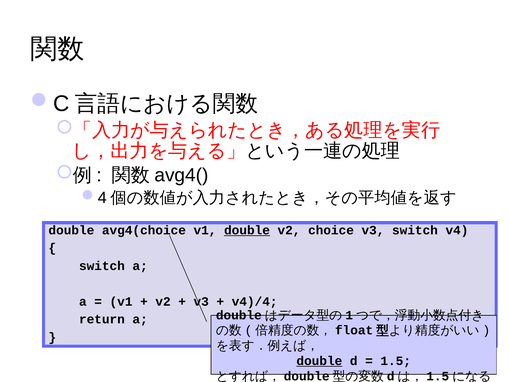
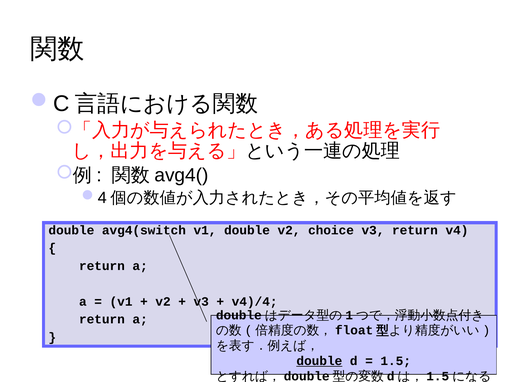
avg4(choice: avg4(choice -> avg4(switch
double at (247, 230) underline: present -> none
v3 switch: switch -> return
switch at (102, 266): switch -> return
